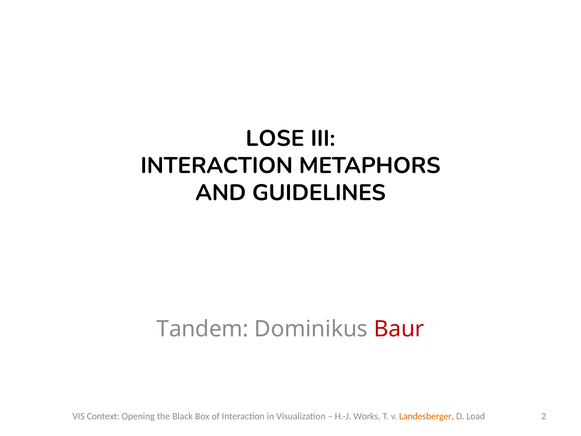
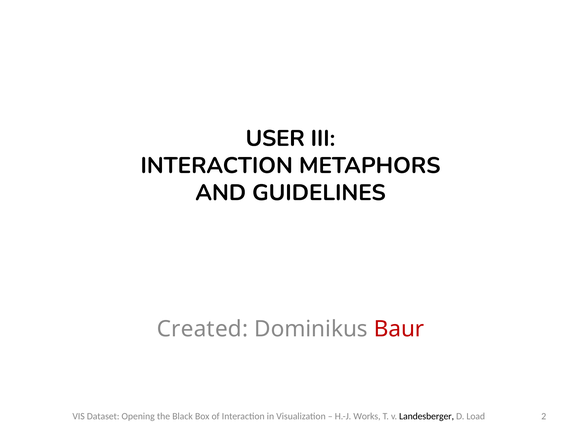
LOSE: LOSE -> USER
Tandem: Tandem -> Created
Context: Context -> Dataset
Landesberger colour: orange -> black
